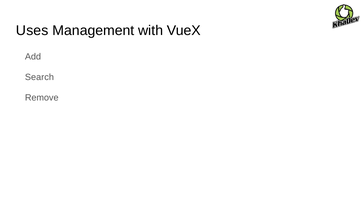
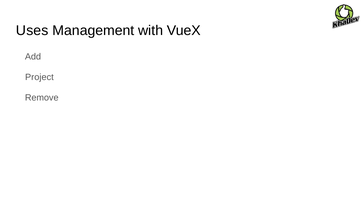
Search: Search -> Project
